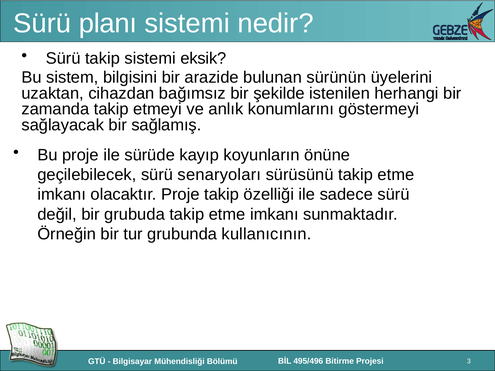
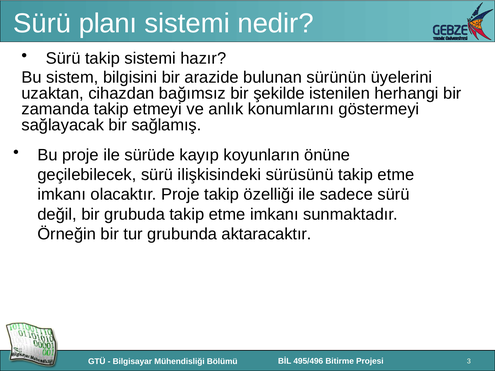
eksik: eksik -> hazır
senaryoları: senaryoları -> ilişkisindeki
kullanıcının: kullanıcının -> aktaracaktır
